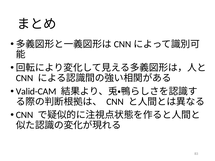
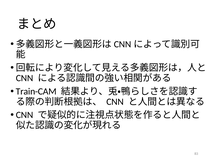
Valid-CAM: Valid-CAM -> Train-CAM
